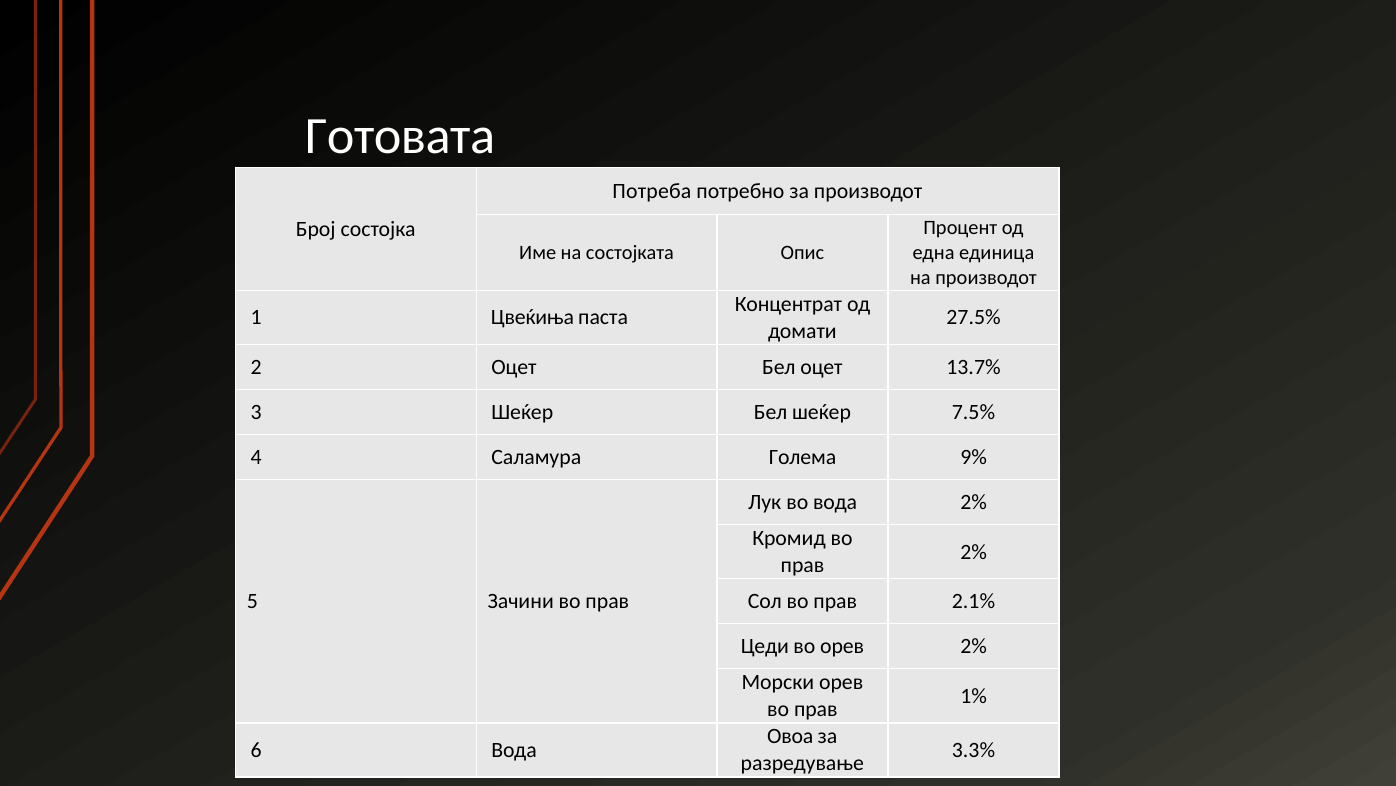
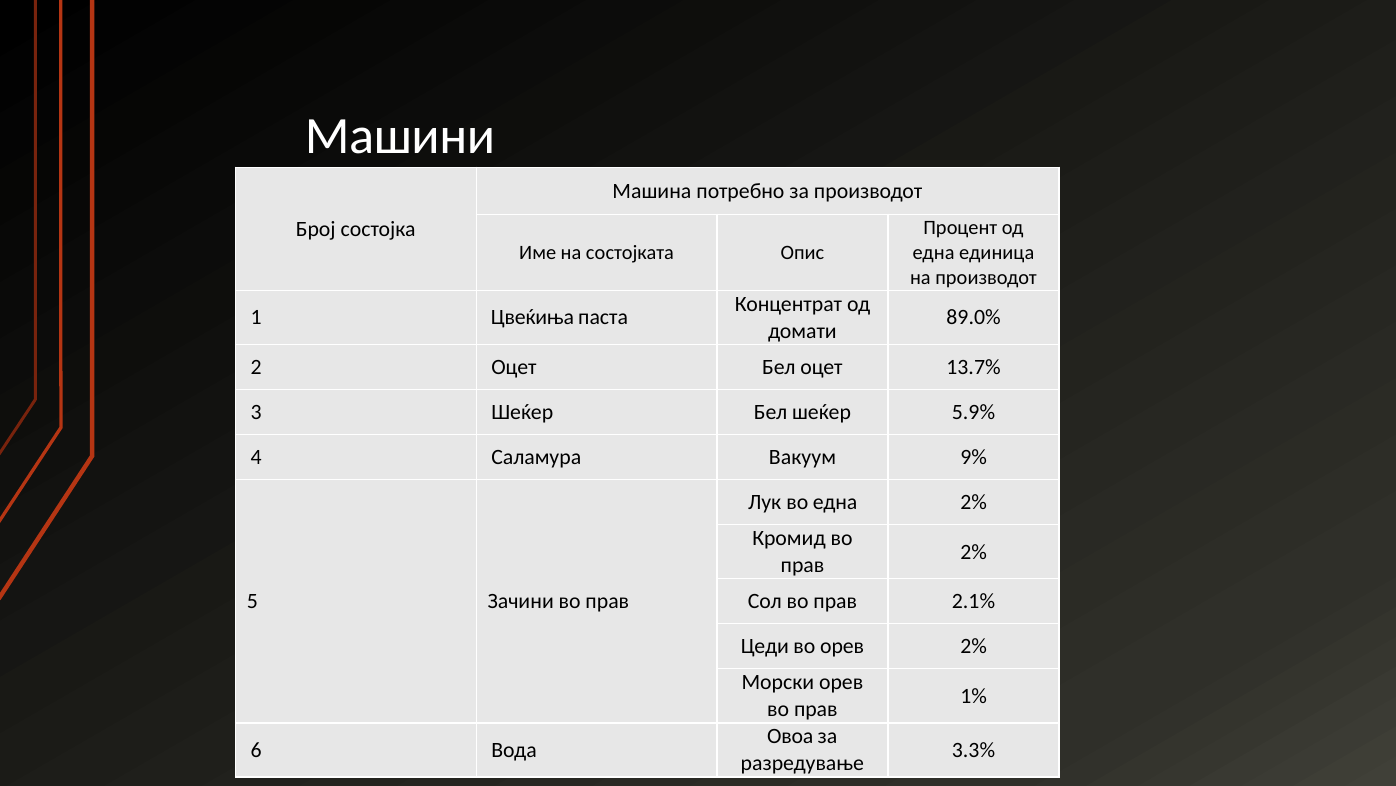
Готовата: Готовата -> Машини
Потреба: Потреба -> Машина
27.5%: 27.5% -> 89.0%
7.5%: 7.5% -> 5.9%
Голема: Голема -> Вакуум
во вода: вода -> една
